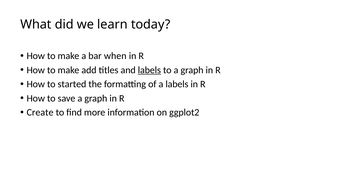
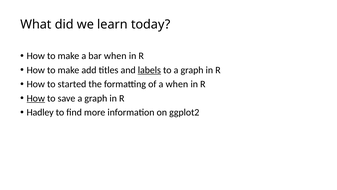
a labels: labels -> when
How at (36, 98) underline: none -> present
Create: Create -> Hadley
